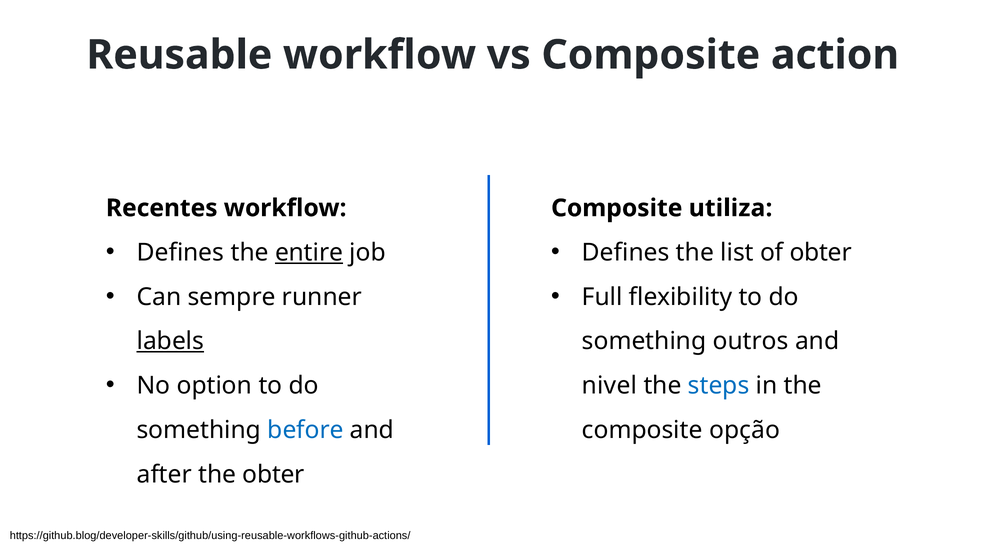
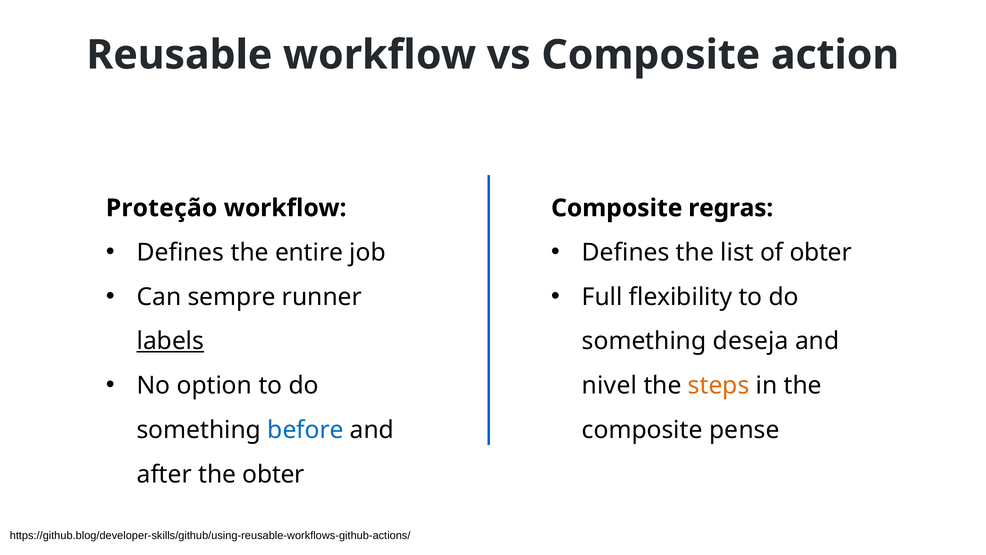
Recentes: Recentes -> Proteção
utiliza: utiliza -> regras
entire underline: present -> none
outros: outros -> deseja
steps colour: blue -> orange
opção: opção -> pense
